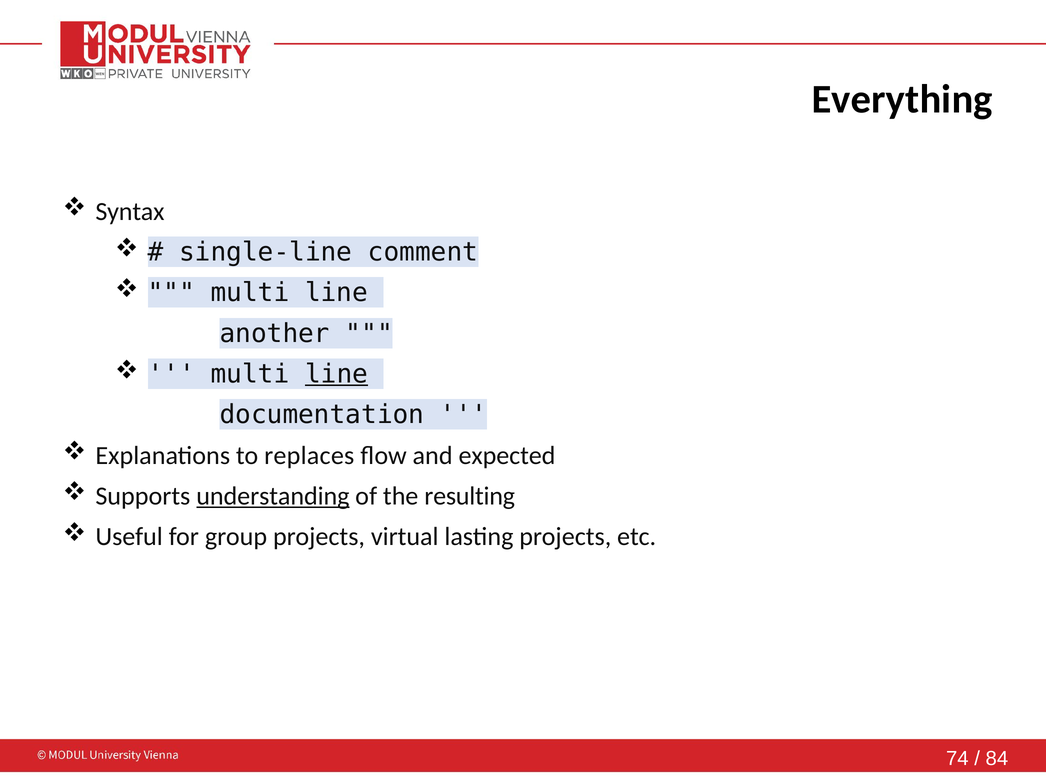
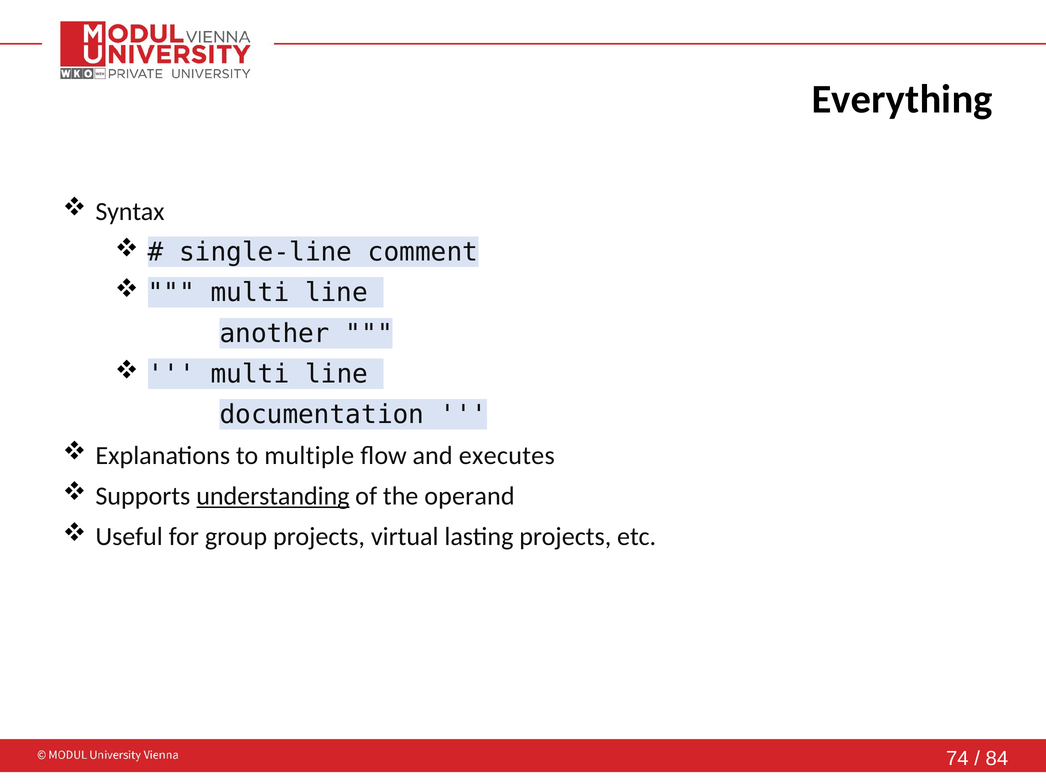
line at (337, 374) underline: present -> none
replaces: replaces -> multiple
expected: expected -> executes
resulting: resulting -> operand
